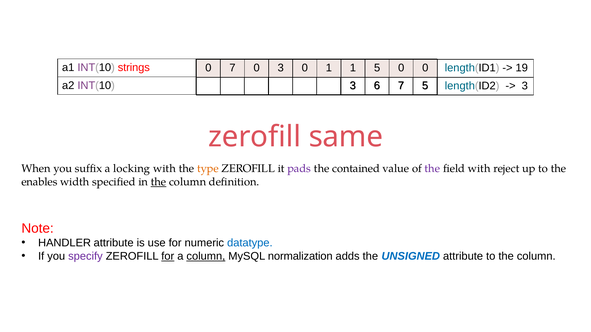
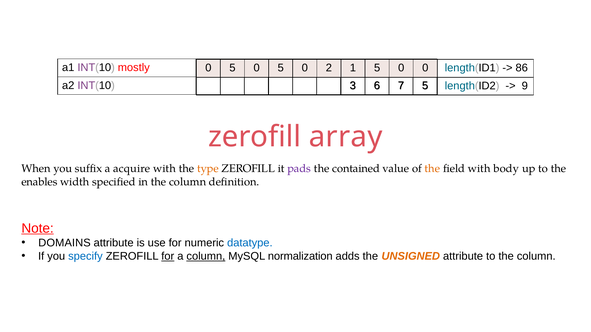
strings: strings -> mostly
7 at (232, 68): 7 -> 5
3 at (281, 68): 3 -> 5
0 1: 1 -> 2
19: 19 -> 86
3 at (525, 86): 3 -> 9
same: same -> array
locking: locking -> acquire
the at (432, 169) colour: purple -> orange
reject: reject -> body
the at (159, 182) underline: present -> none
Note underline: none -> present
HANDLER: HANDLER -> DOMAINS
specify colour: purple -> blue
UNSIGNED colour: blue -> orange
